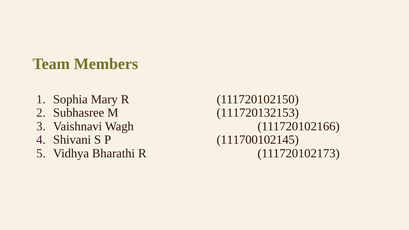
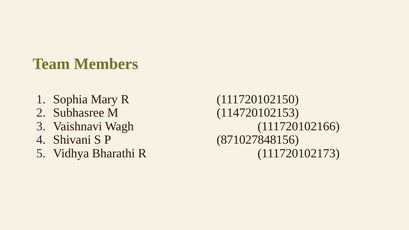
111720132153: 111720132153 -> 114720102153
111700102145: 111700102145 -> 871027848156
